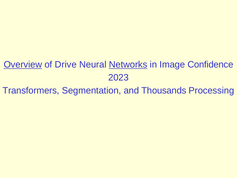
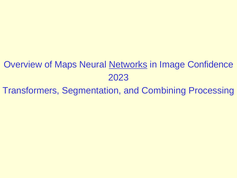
Overview underline: present -> none
Drive: Drive -> Maps
Thousands: Thousands -> Combining
